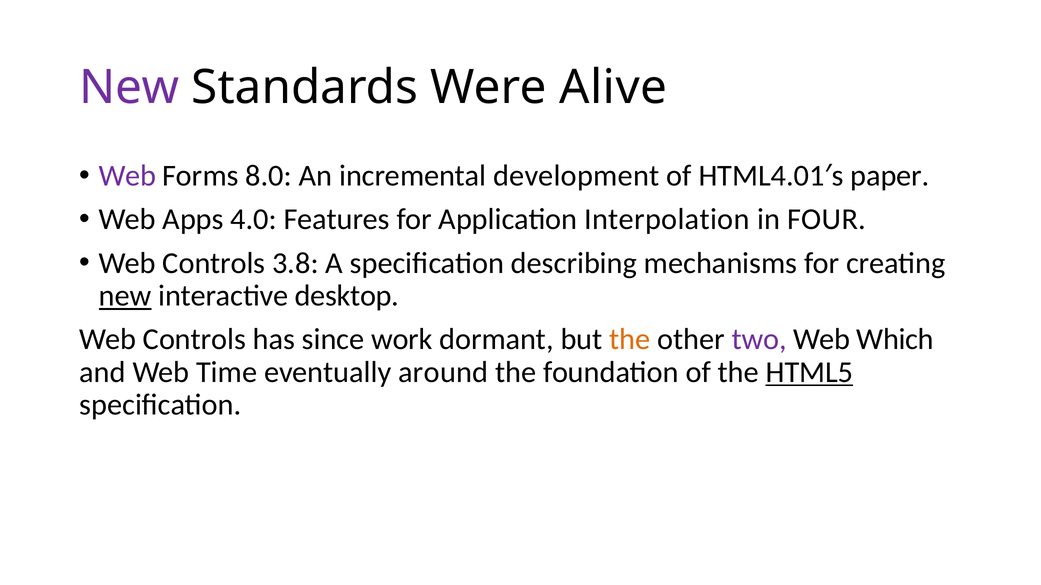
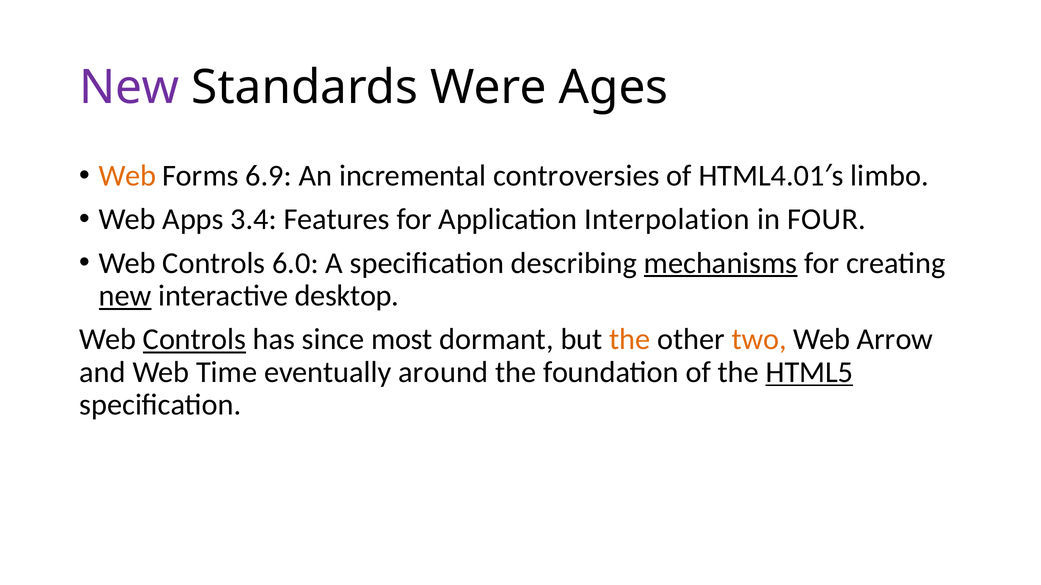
Alive: Alive -> Ages
Web at (127, 176) colour: purple -> orange
8.0: 8.0 -> 6.9
development: development -> controversies
paper: paper -> limbo
4.0: 4.0 -> 3.4
3.8: 3.8 -> 6.0
mechanisms underline: none -> present
Controls at (194, 340) underline: none -> present
work: work -> most
two colour: purple -> orange
Which: Which -> Arrow
